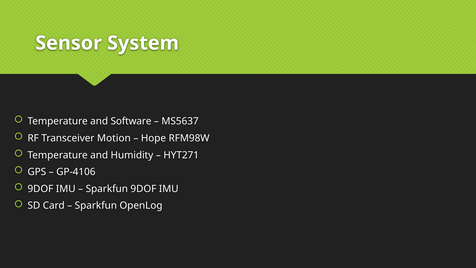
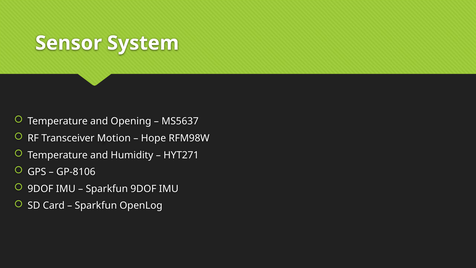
Software: Software -> Opening
GP-4106: GP-4106 -> GP-8106
